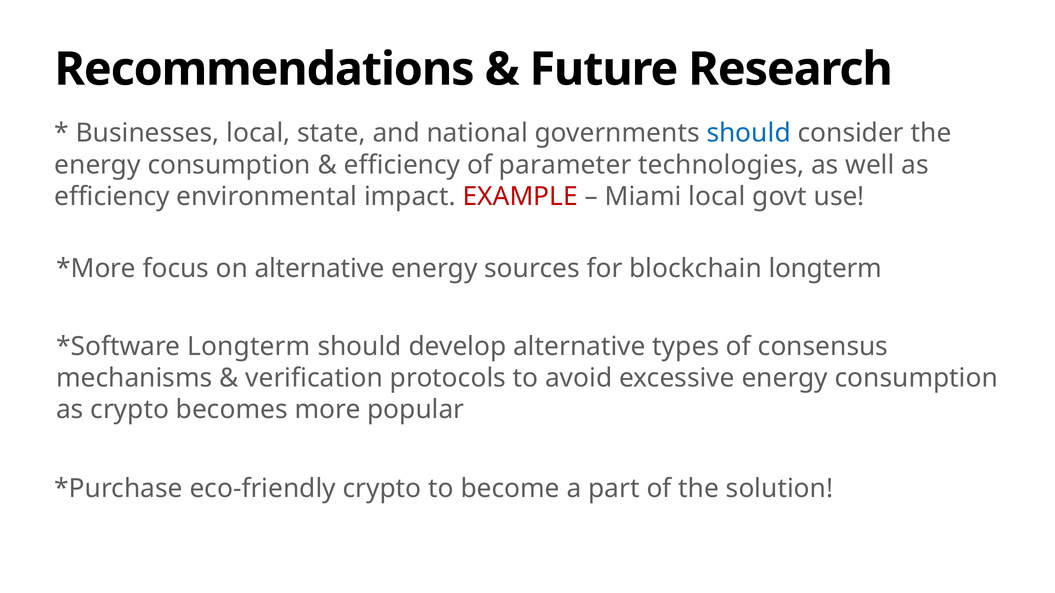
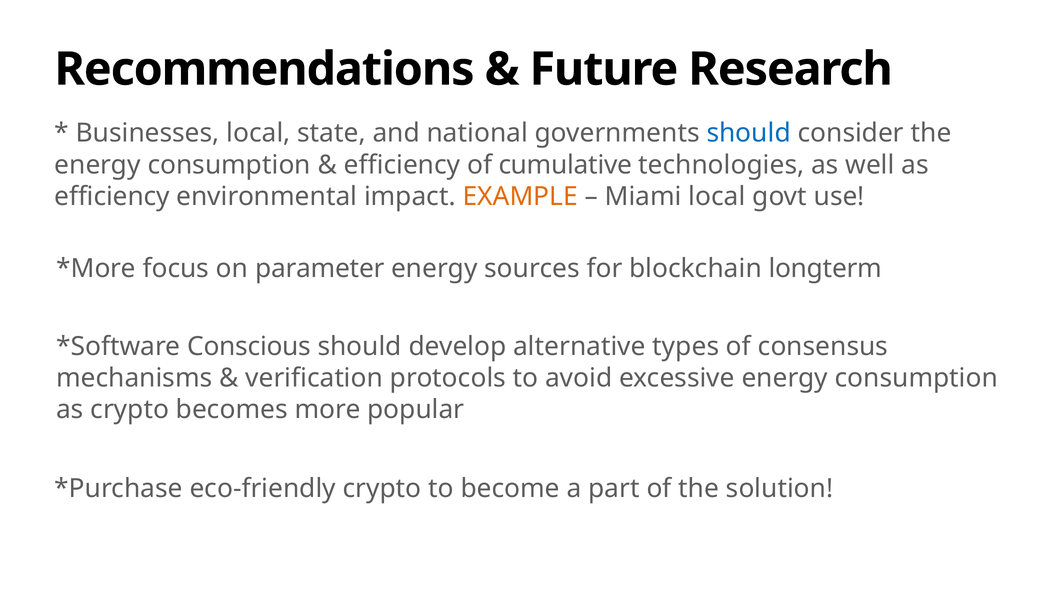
parameter: parameter -> cumulative
EXAMPLE colour: red -> orange
on alternative: alternative -> parameter
Longterm at (249, 347): Longterm -> Conscious
